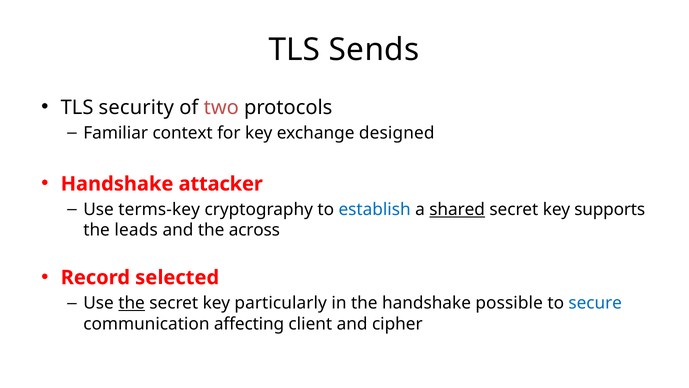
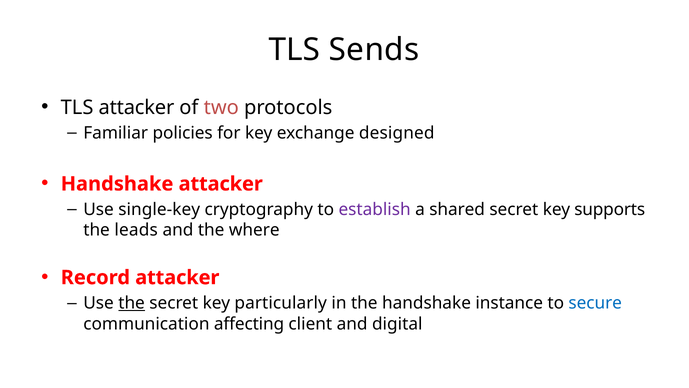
TLS security: security -> attacker
context: context -> policies
terms-key: terms-key -> single-key
establish colour: blue -> purple
shared underline: present -> none
across: across -> where
Record selected: selected -> attacker
possible: possible -> instance
cipher: cipher -> digital
